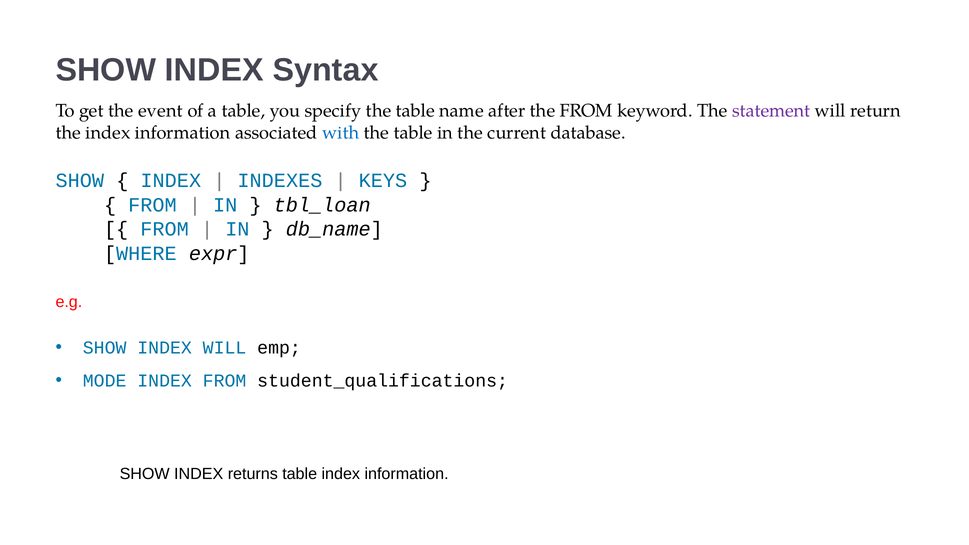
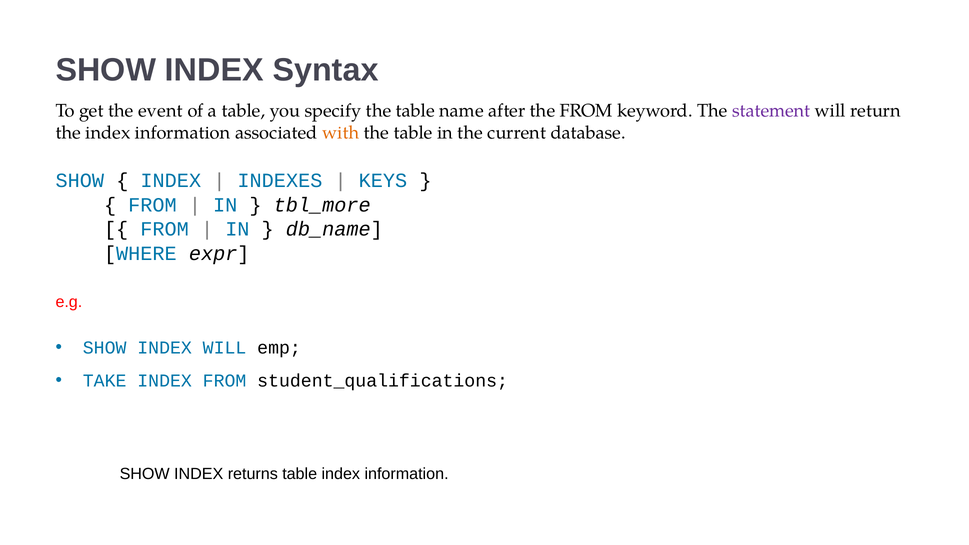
with colour: blue -> orange
tbl_loan: tbl_loan -> tbl_more
MODE: MODE -> TAKE
